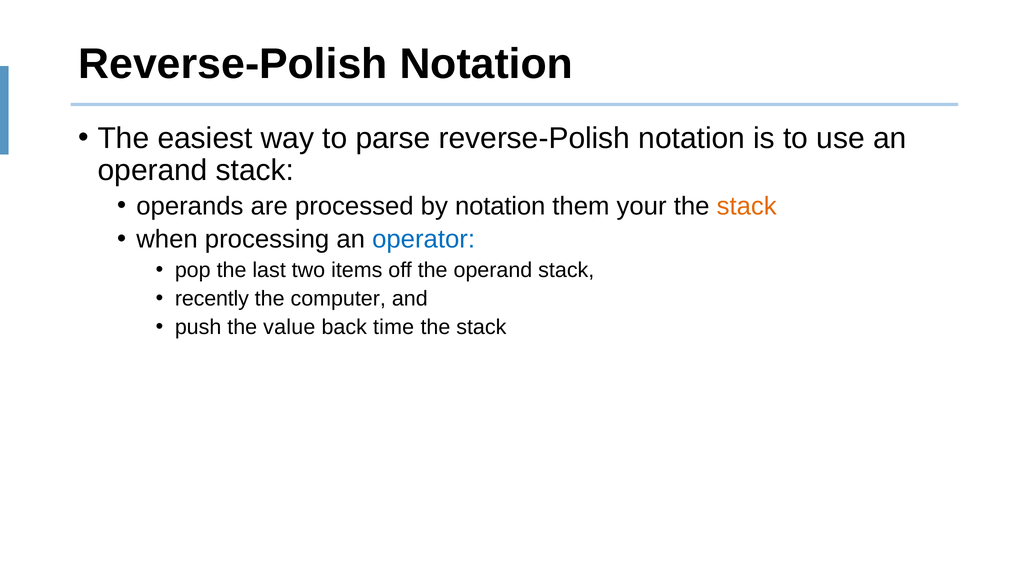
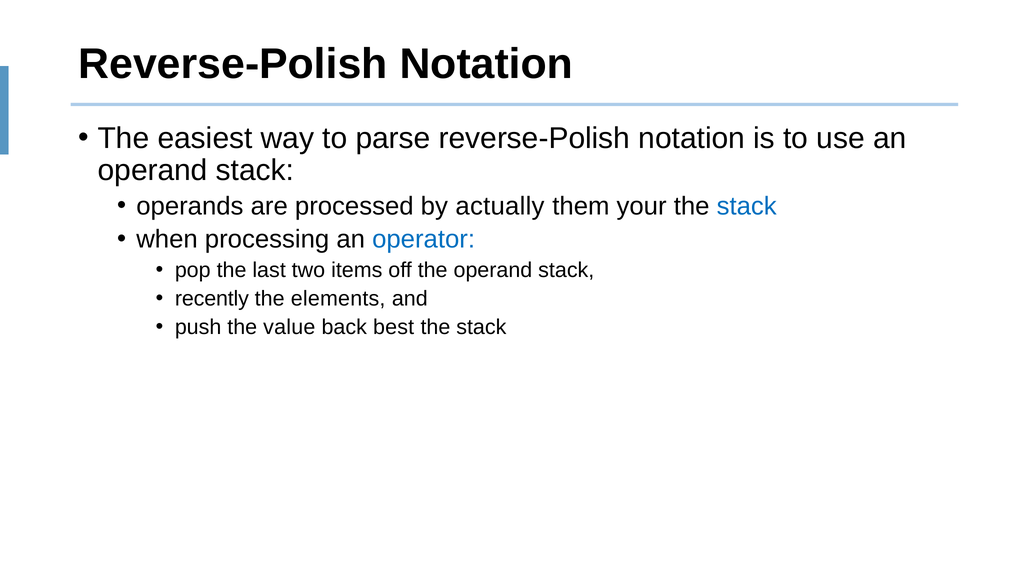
by notation: notation -> actually
stack at (747, 206) colour: orange -> blue
computer: computer -> elements
time: time -> best
